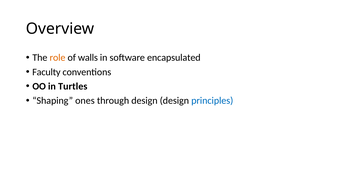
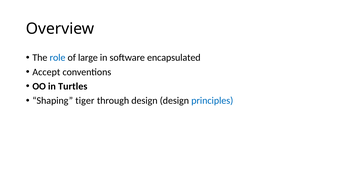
role colour: orange -> blue
walls: walls -> large
Faculty: Faculty -> Accept
ones: ones -> tiger
